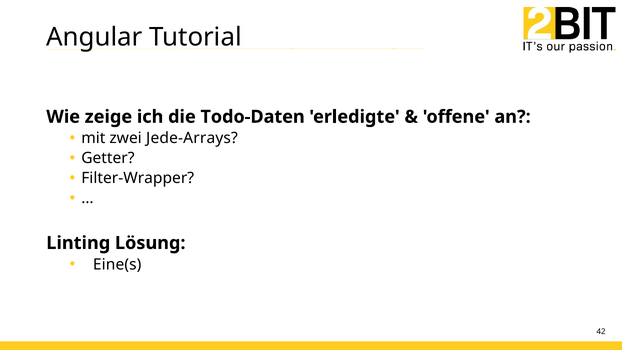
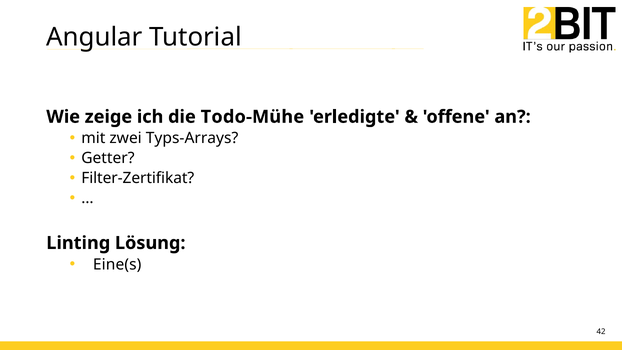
Todo-Daten: Todo-Daten -> Todo-Mühe
Jede-Arrays: Jede-Arrays -> Typs-Arrays
Filter-Wrapper: Filter-Wrapper -> Filter-Zertifikat
